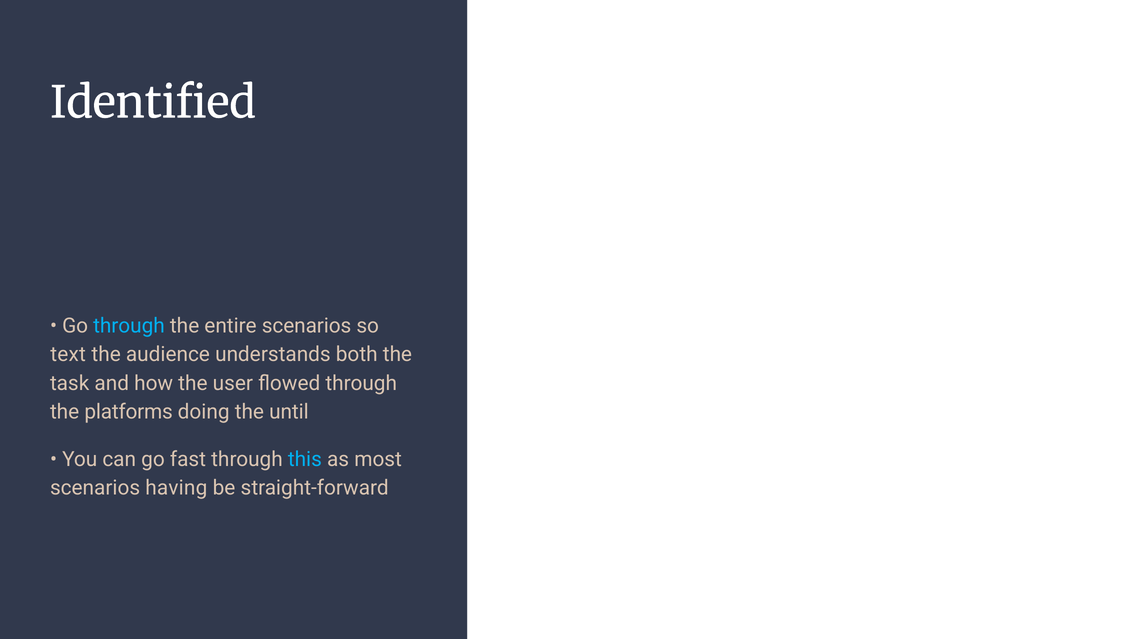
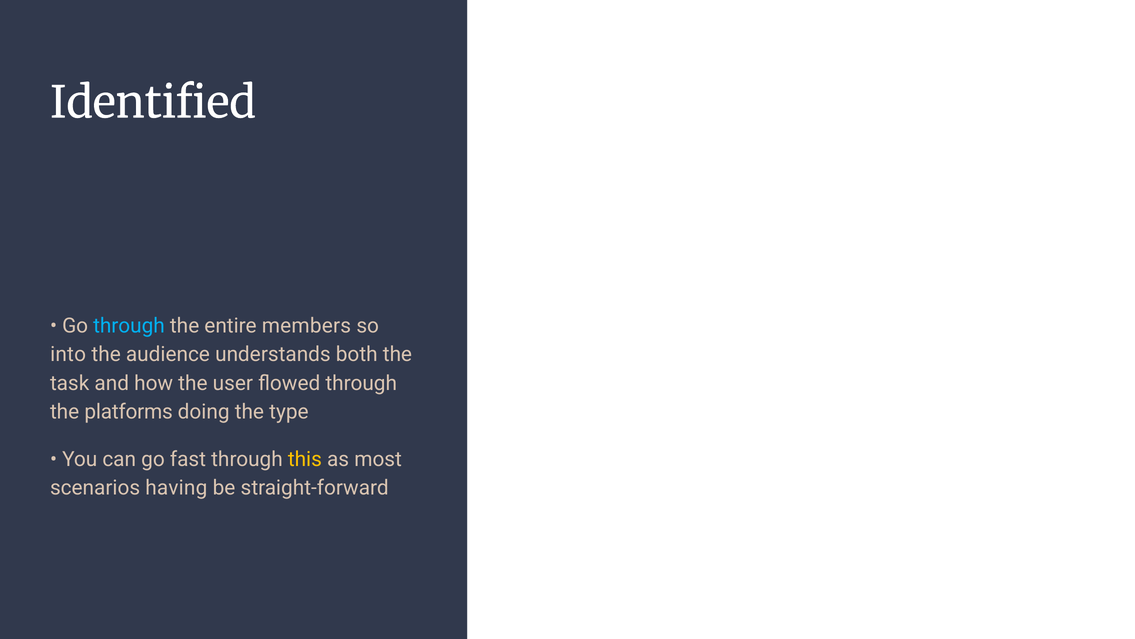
entire scenarios: scenarios -> members
text: text -> into
until: until -> type
this colour: light blue -> yellow
